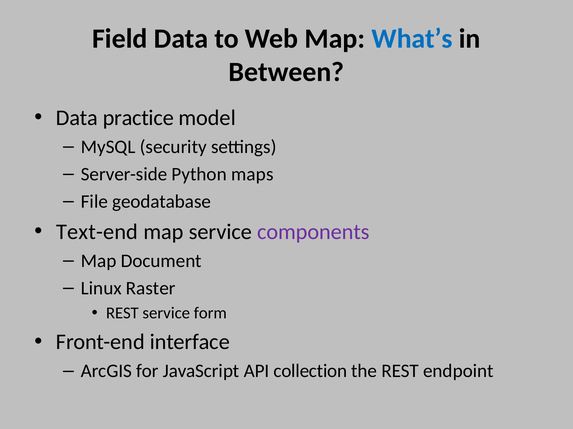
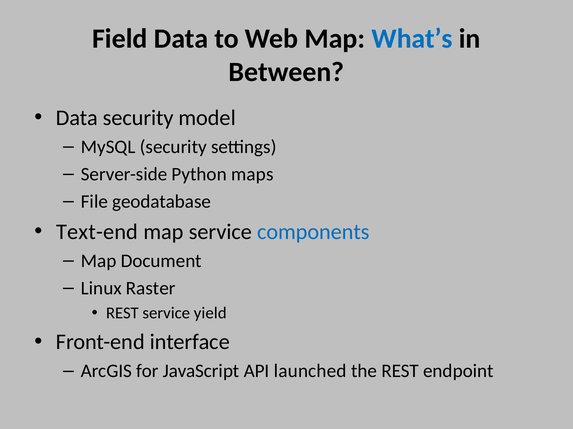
Data practice: practice -> security
components colour: purple -> blue
form: form -> yield
collection: collection -> launched
